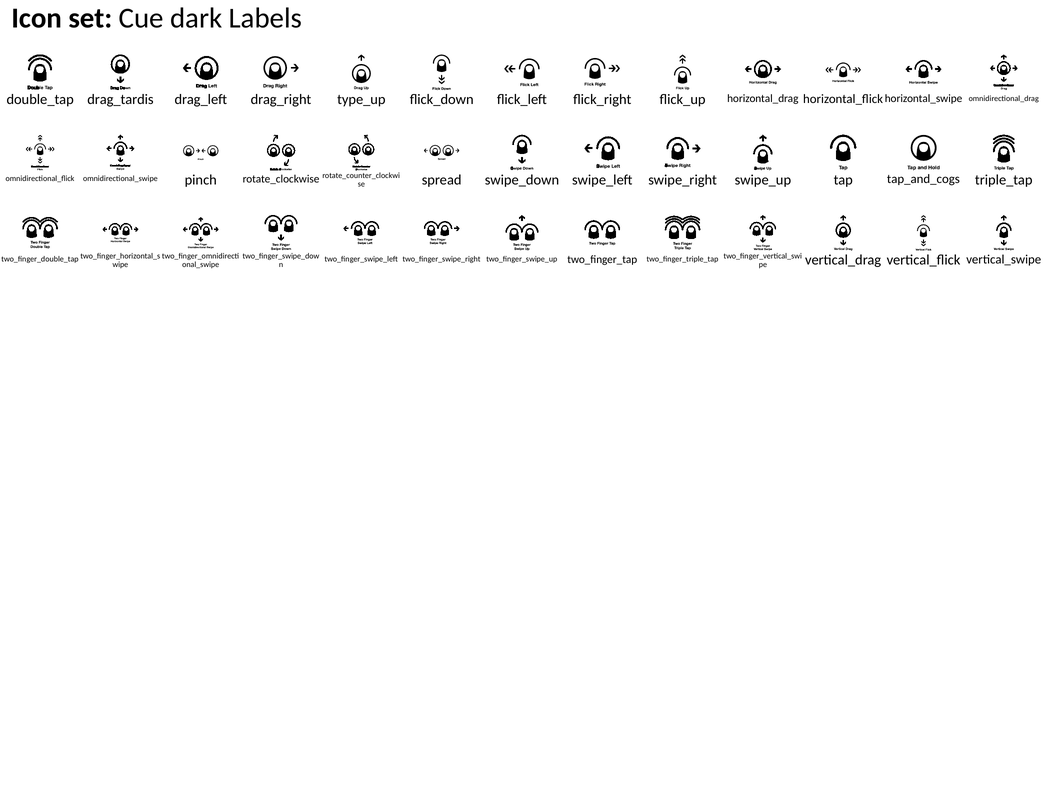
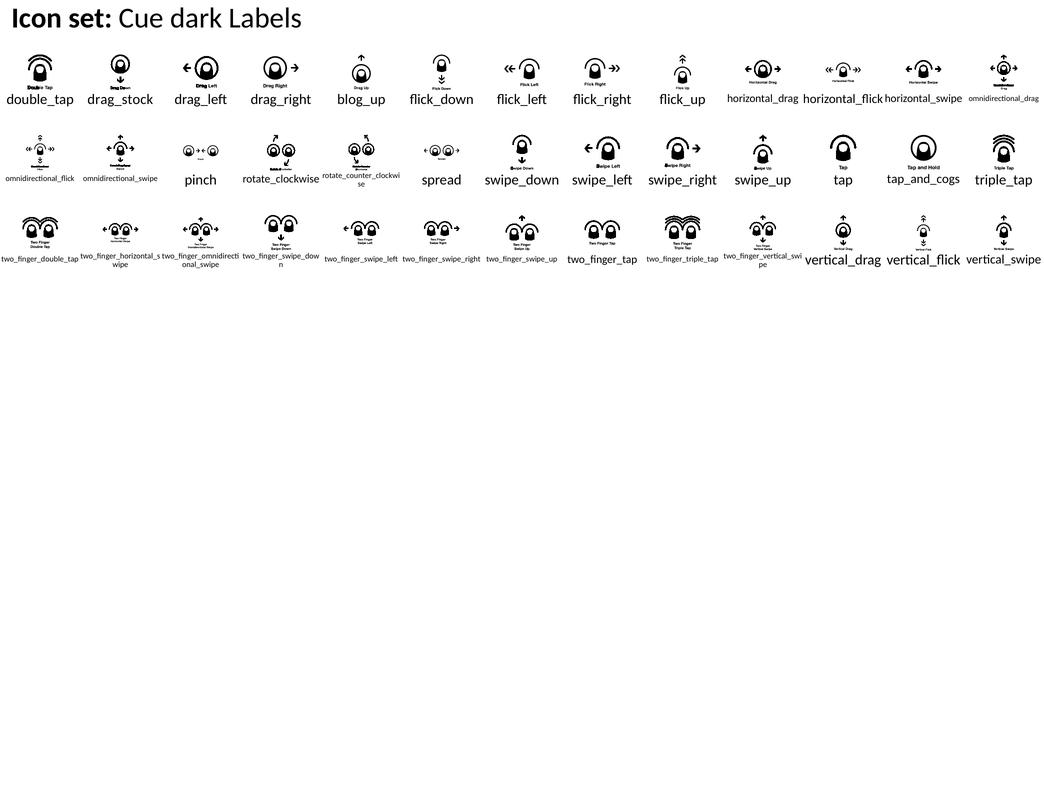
drag_tardis: drag_tardis -> drag_stock
type_up: type_up -> blog_up
